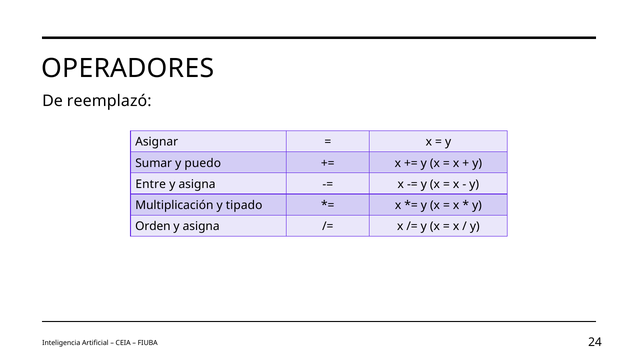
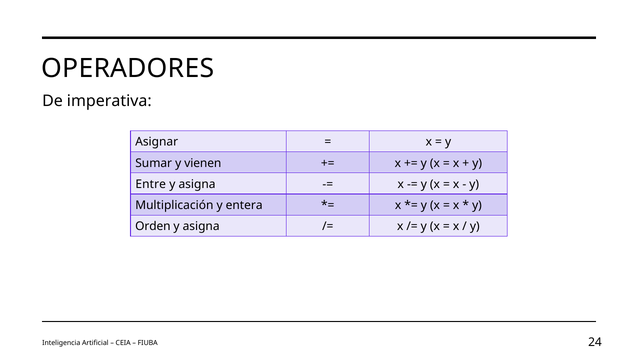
reemplazó: reemplazó -> imperativa
puedo: puedo -> vienen
tipado: tipado -> entera
